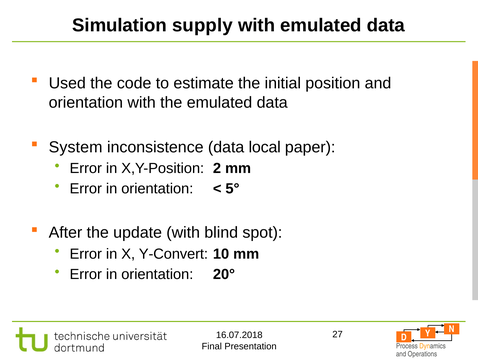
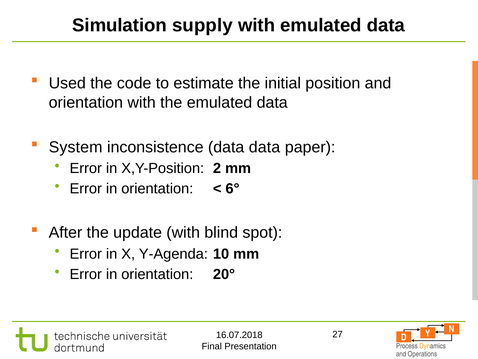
data local: local -> data
5°: 5° -> 6°
Y-Convert: Y-Convert -> Y-Agenda
